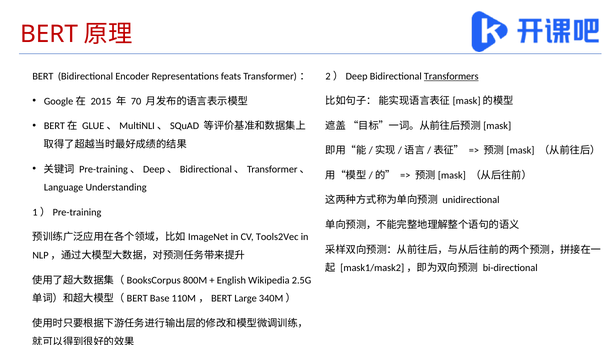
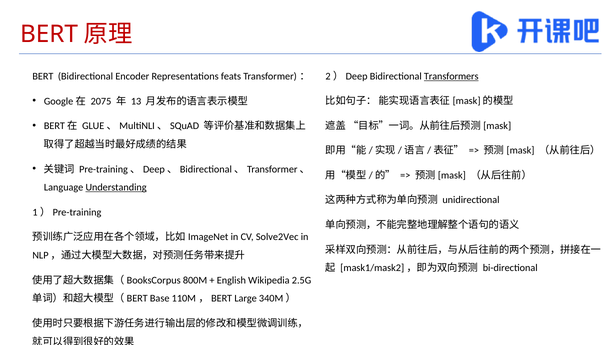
2015: 2015 -> 2075
70: 70 -> 13
Understanding underline: none -> present
Tools2Vec: Tools2Vec -> Solve2Vec
